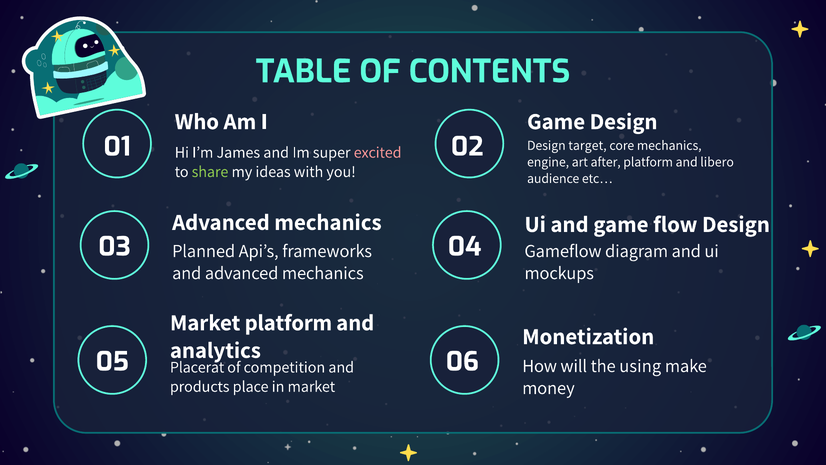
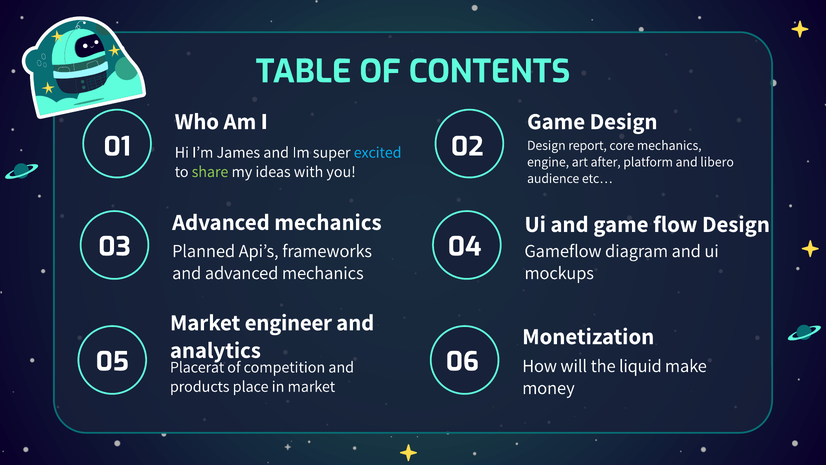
target: target -> report
excited colour: pink -> light blue
Market platform: platform -> engineer
using: using -> liquid
